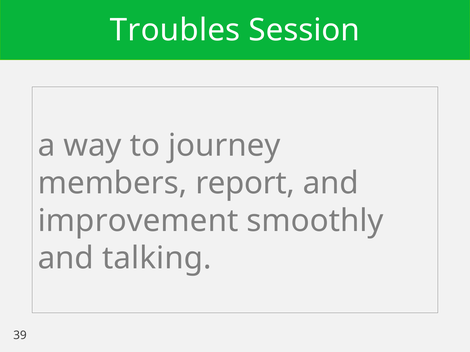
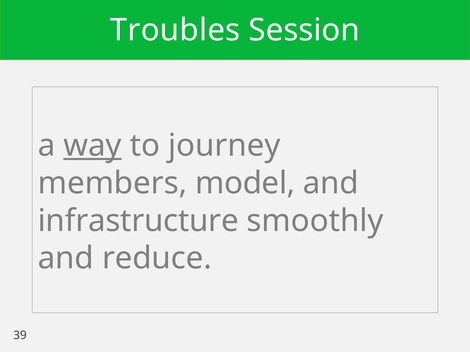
way underline: none -> present
report: report -> model
improvement: improvement -> infrastructure
talking: talking -> reduce
